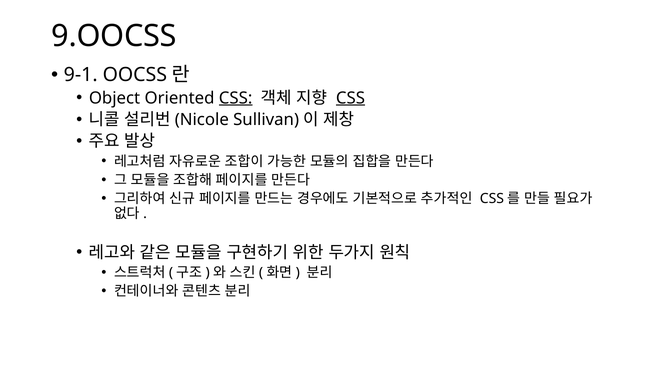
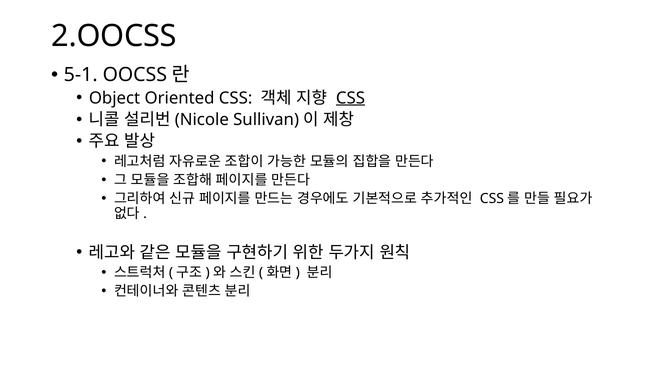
9.OOCSS: 9.OOCSS -> 2.OOCSS
9-1: 9-1 -> 5-1
CSS at (236, 98) underline: present -> none
